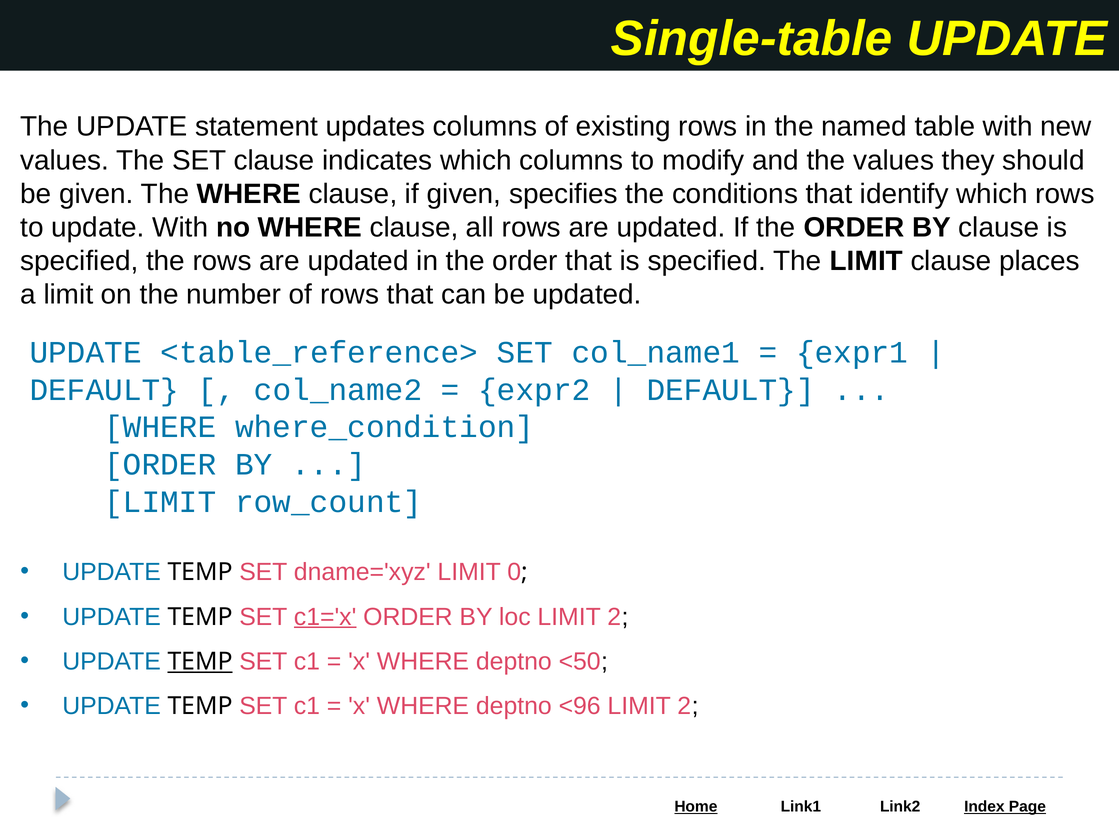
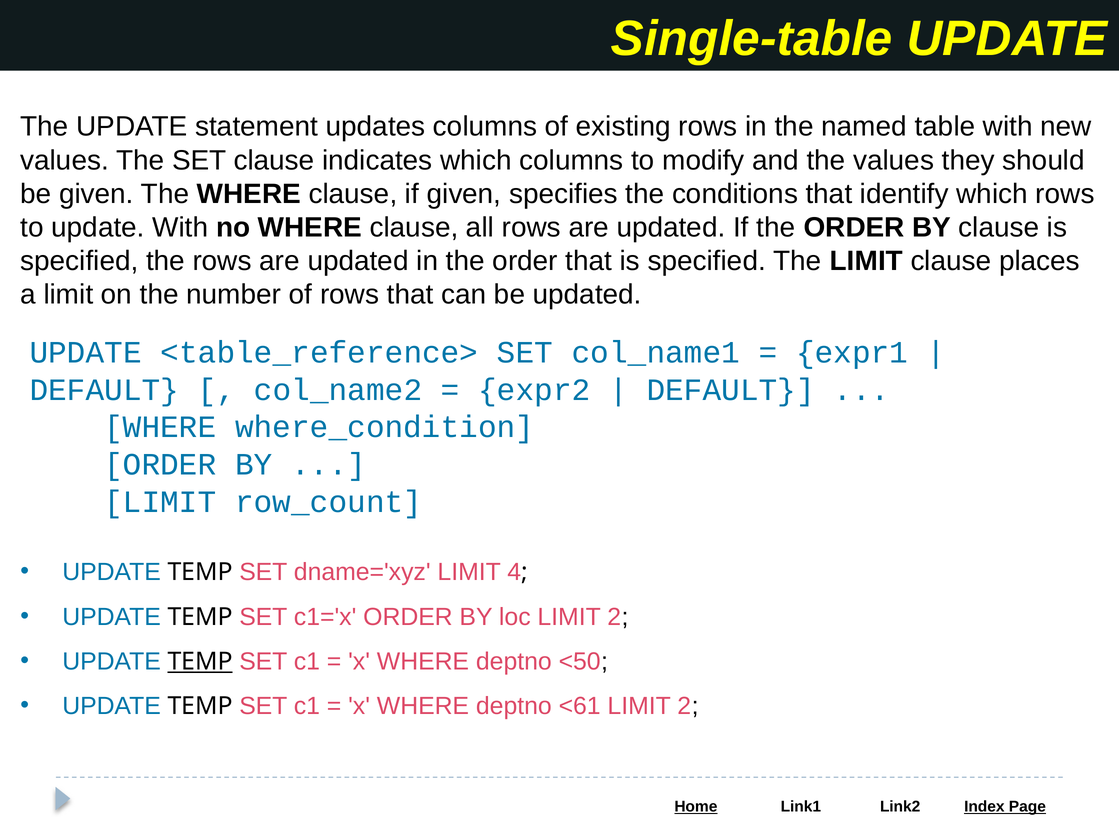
0: 0 -> 4
c1='x underline: present -> none
<96: <96 -> <61
